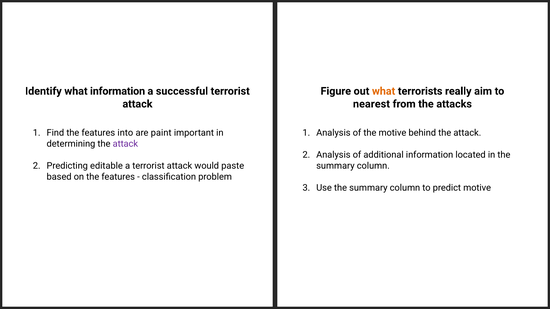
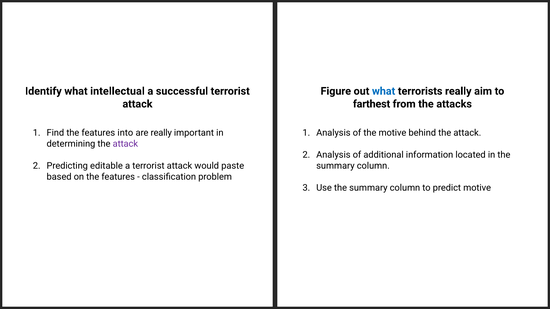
what information: information -> intellectual
what at (384, 91) colour: orange -> blue
nearest: nearest -> farthest
are paint: paint -> really
